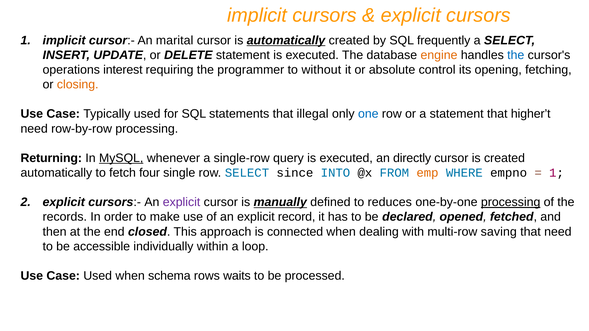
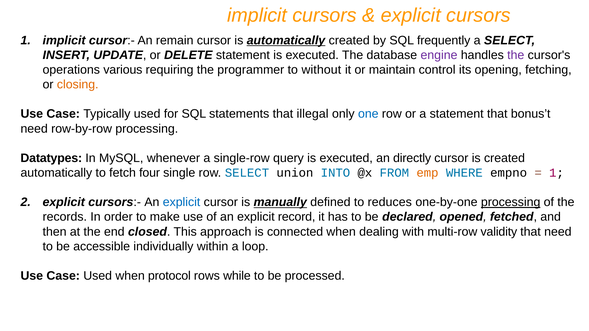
marital: marital -> remain
engine colour: orange -> purple
the at (516, 55) colour: blue -> purple
interest: interest -> various
absolute: absolute -> maintain
higher’t: higher’t -> bonus’t
Returning: Returning -> Datatypes
MySQL underline: present -> none
since: since -> union
explicit at (182, 202) colour: purple -> blue
saving: saving -> validity
schema: schema -> protocol
waits: waits -> while
